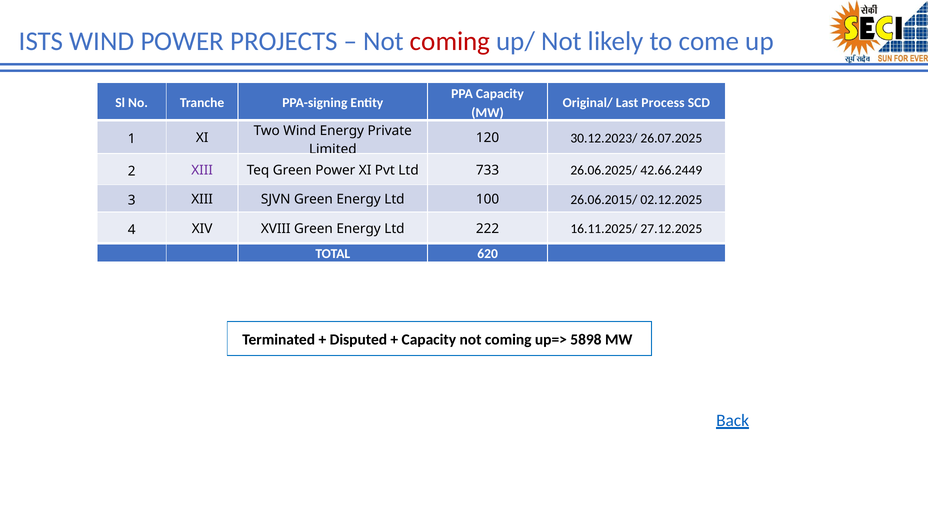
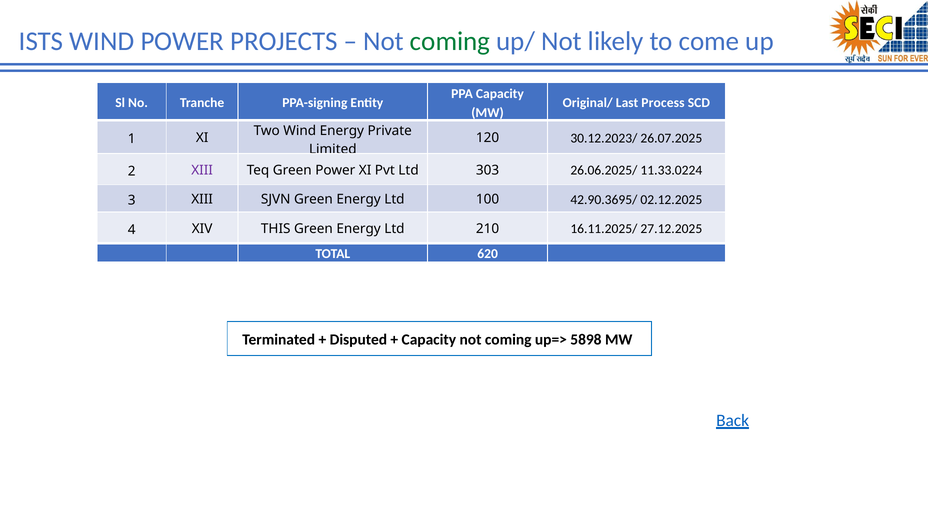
coming at (450, 41) colour: red -> green
733: 733 -> 303
42.66.2449: 42.66.2449 -> 11.33.0224
26.06.2015/: 26.06.2015/ -> 42.90.3695/
XVIII: XVIII -> THIS
222: 222 -> 210
